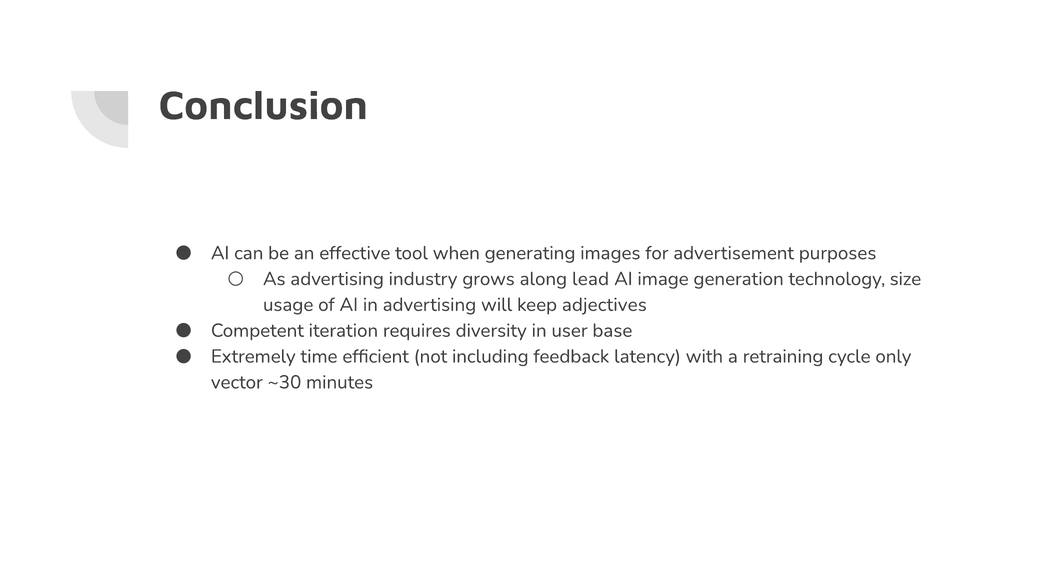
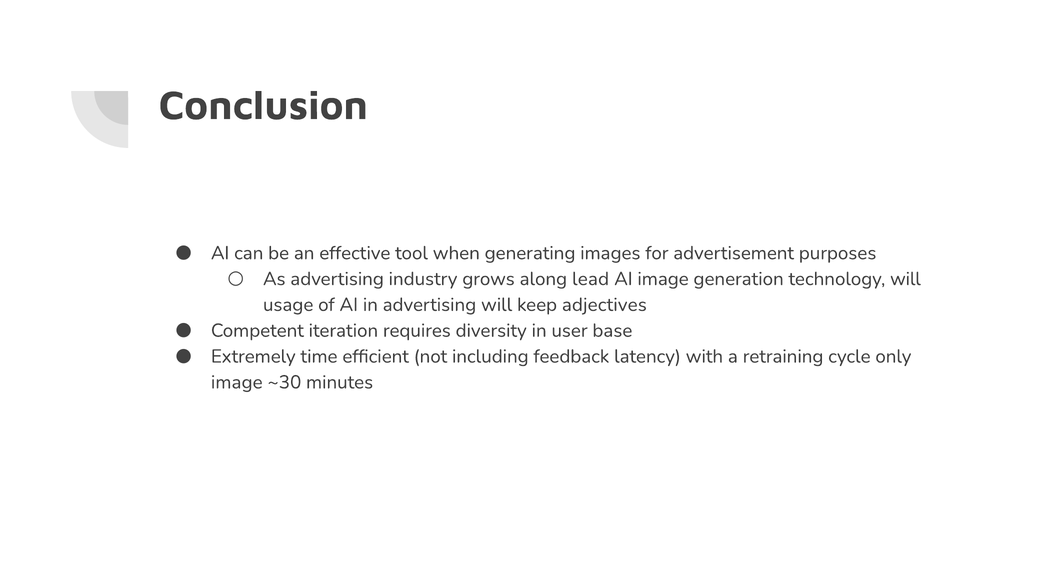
technology size: size -> will
vector at (237, 382): vector -> image
